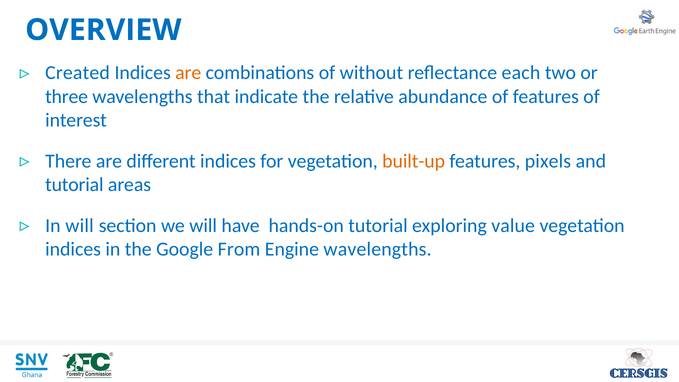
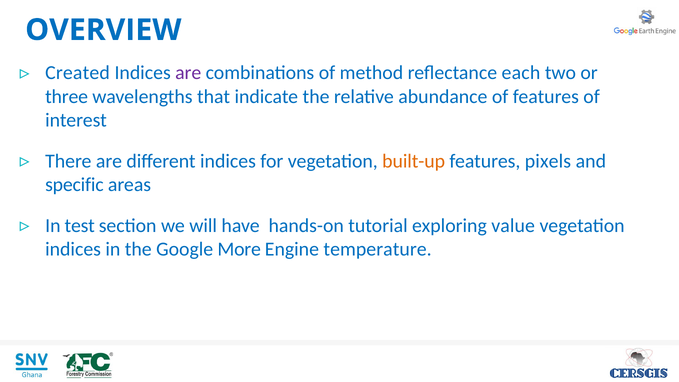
are at (188, 73) colour: orange -> purple
without: without -> method
tutorial at (74, 185): tutorial -> specific
In will: will -> test
From: From -> More
Engine wavelengths: wavelengths -> temperature
